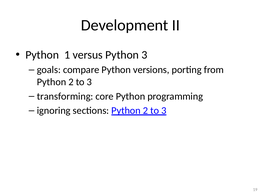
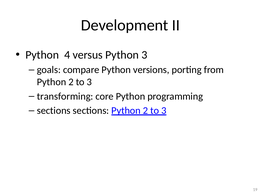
1: 1 -> 4
ignoring at (54, 110): ignoring -> sections
